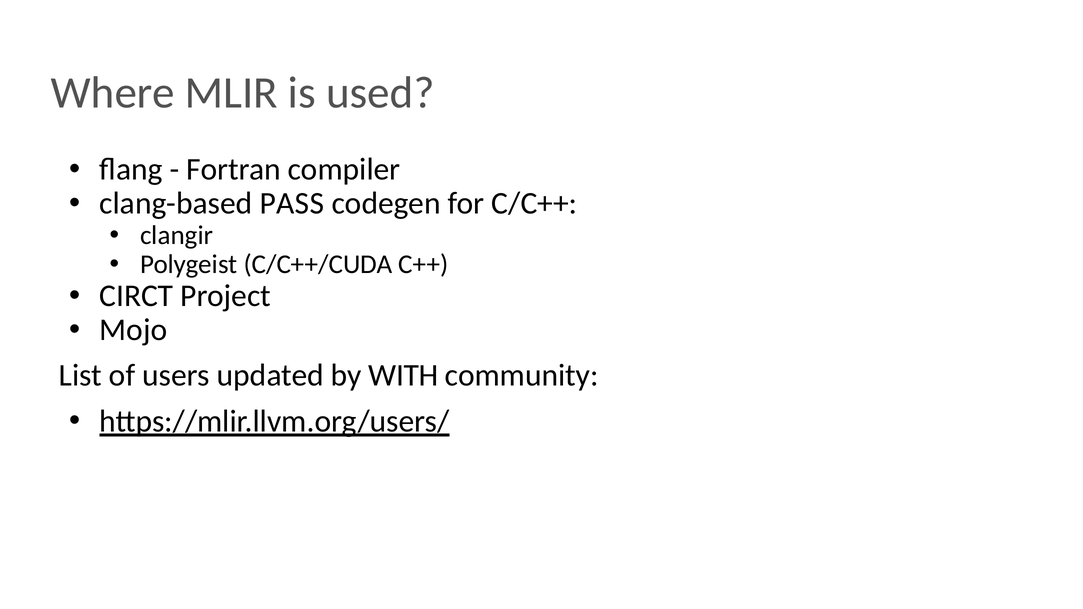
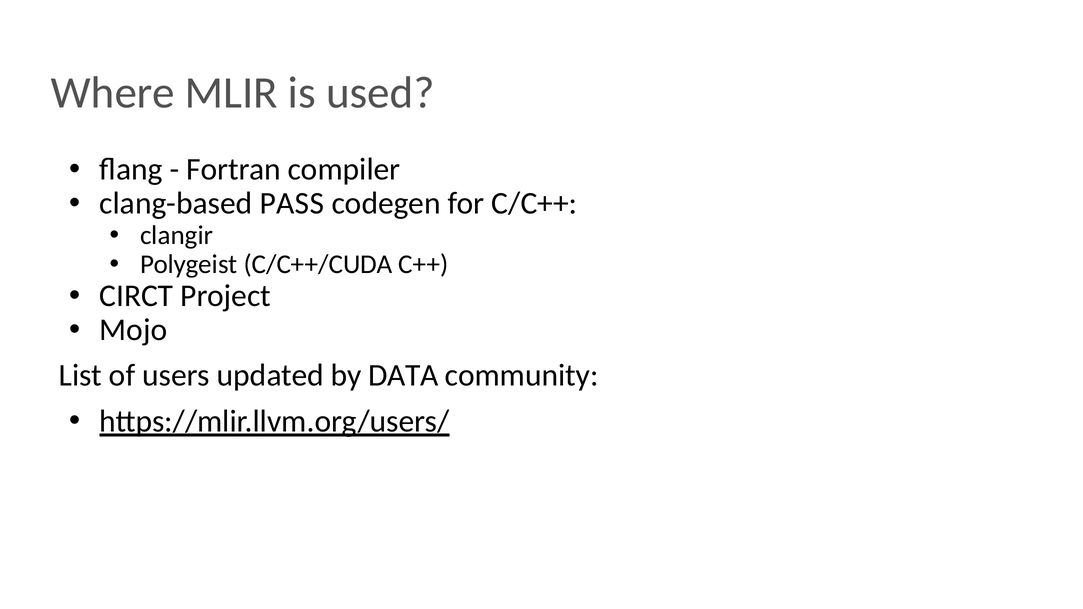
WITH: WITH -> DATA
